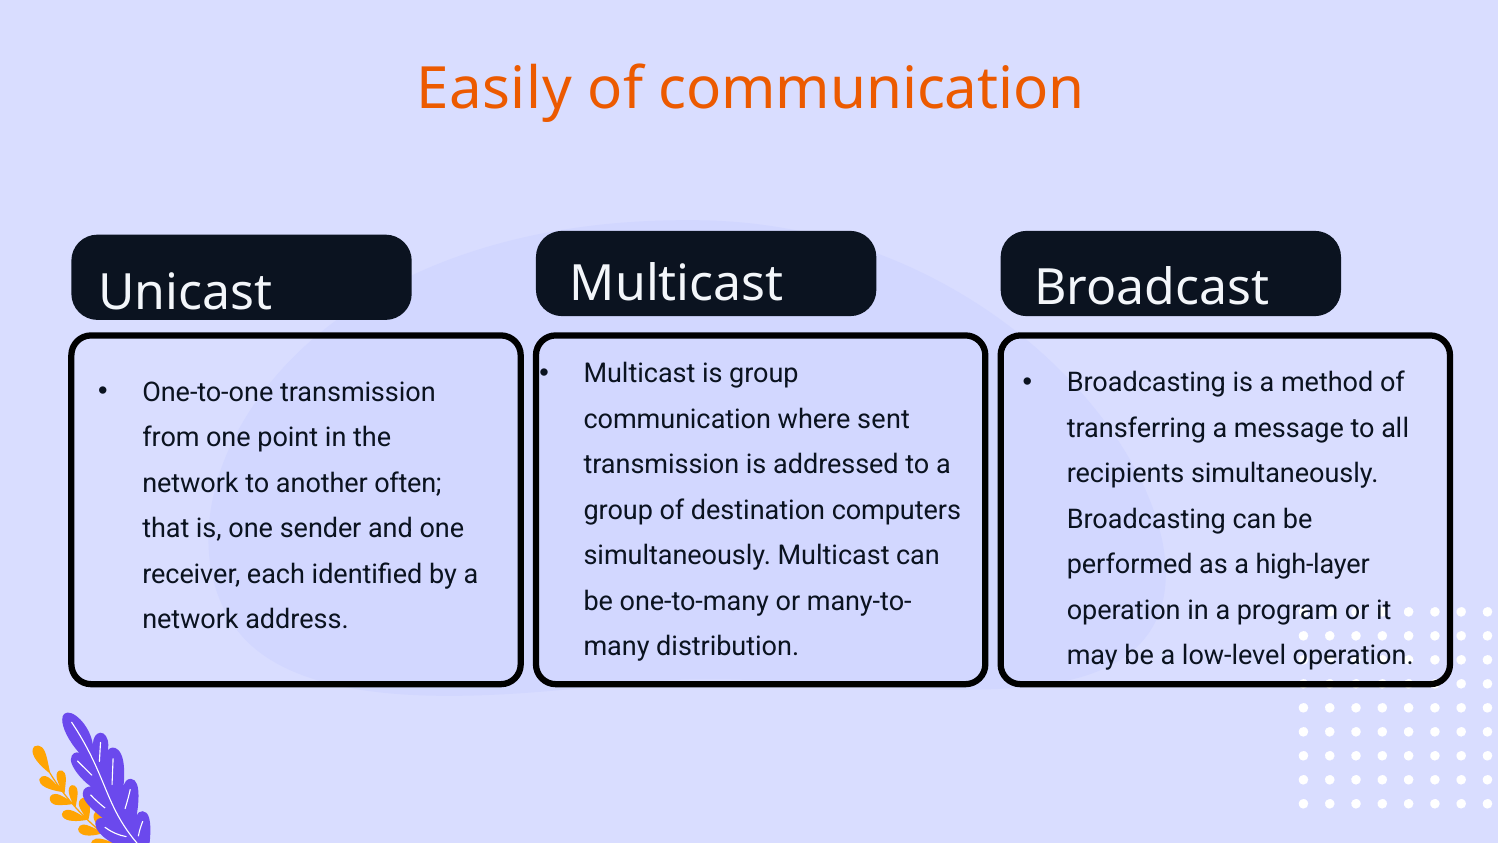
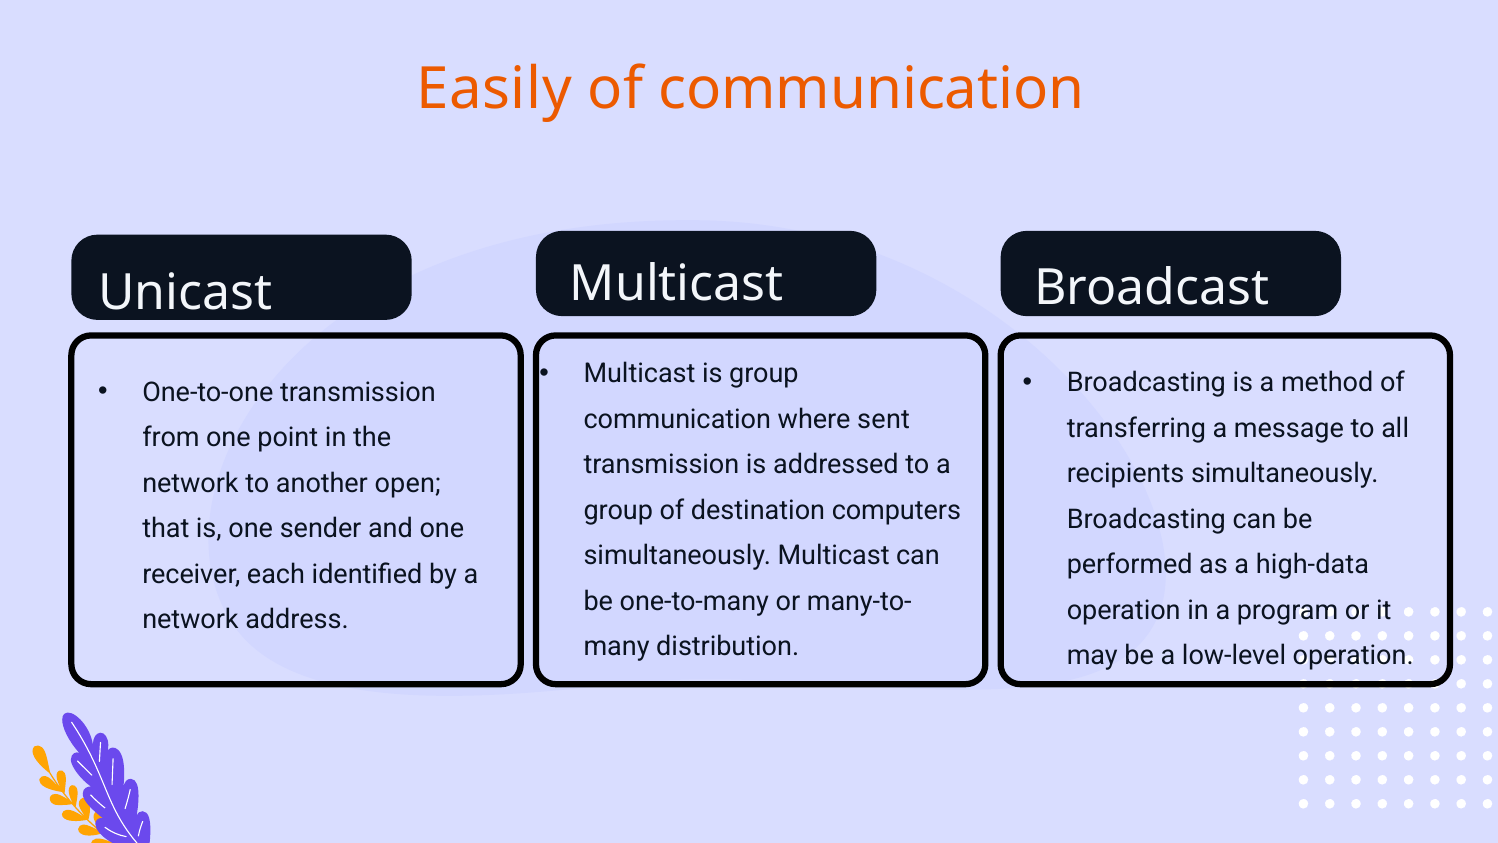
often: often -> open
high-layer: high-layer -> high-data
